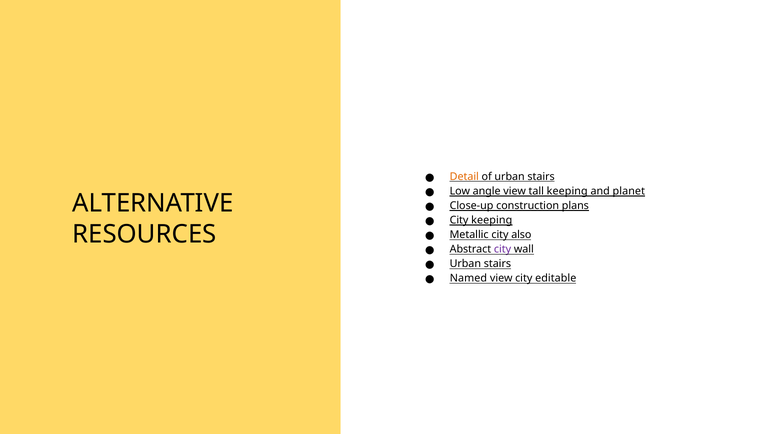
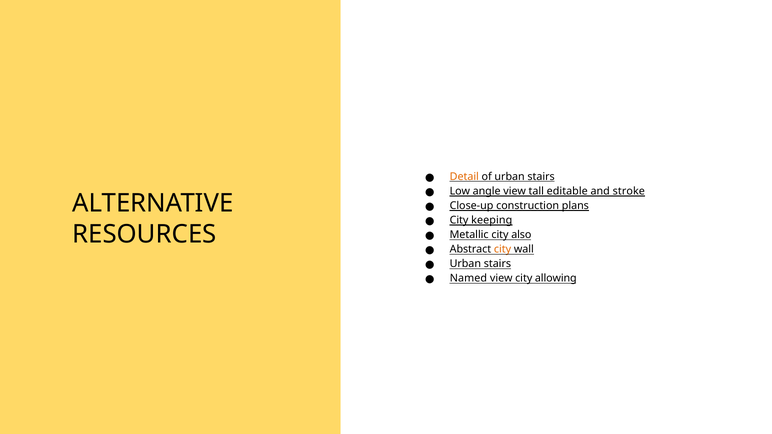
tall keeping: keeping -> editable
planet: planet -> stroke
city at (503, 249) colour: purple -> orange
editable: editable -> allowing
